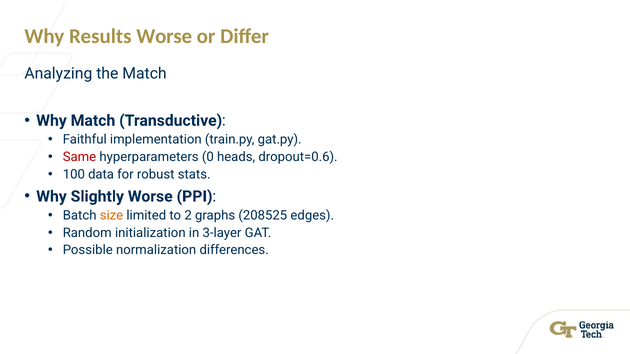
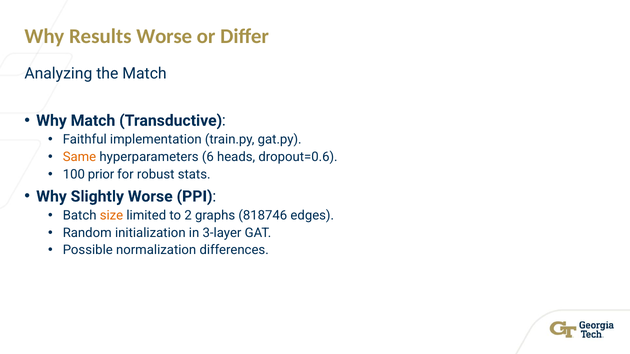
Same colour: red -> orange
0: 0 -> 6
data: data -> prior
208525: 208525 -> 818746
